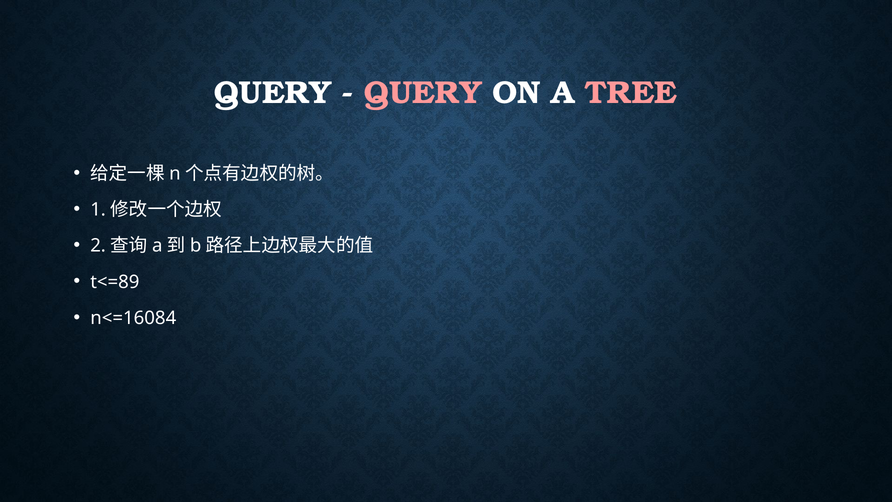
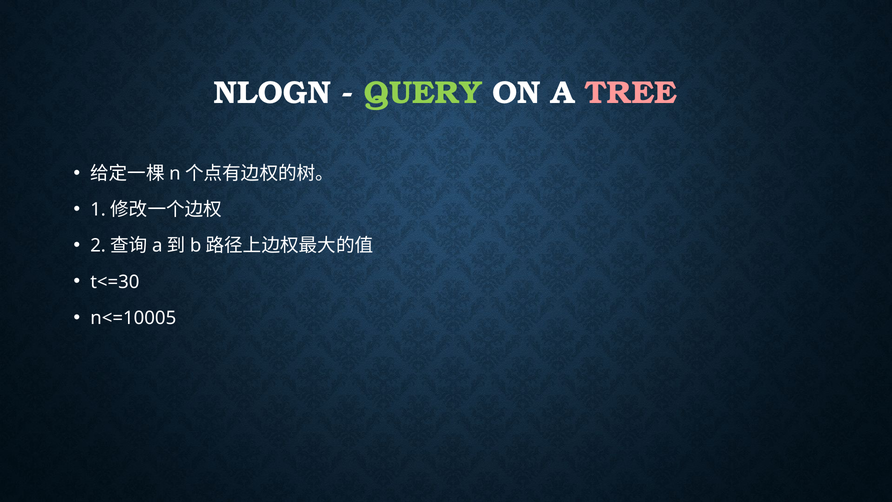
QUERY at (273, 93): QUERY -> NLOGN
QUERY at (423, 93) colour: pink -> light green
t<=89: t<=89 -> t<=30
n<=16084: n<=16084 -> n<=10005
